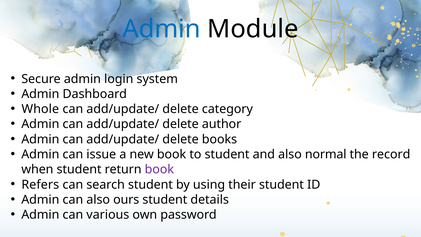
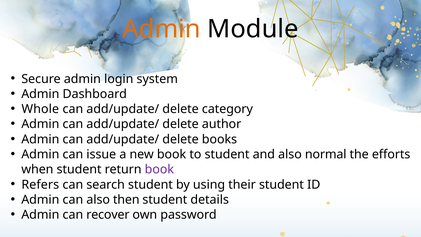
Admin at (162, 29) colour: blue -> orange
record: record -> efforts
ours: ours -> then
various: various -> recover
